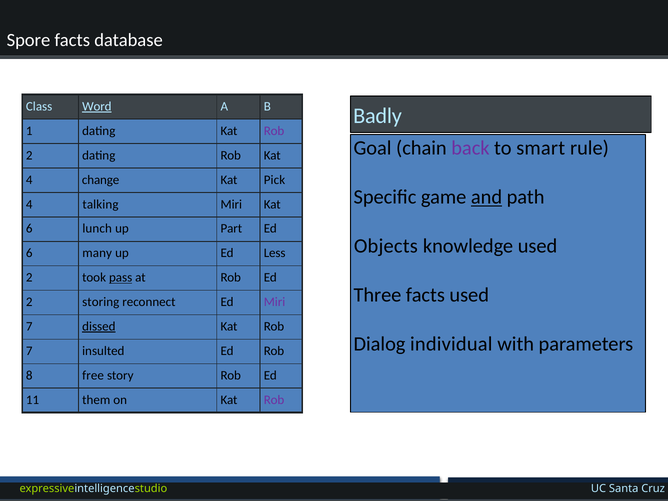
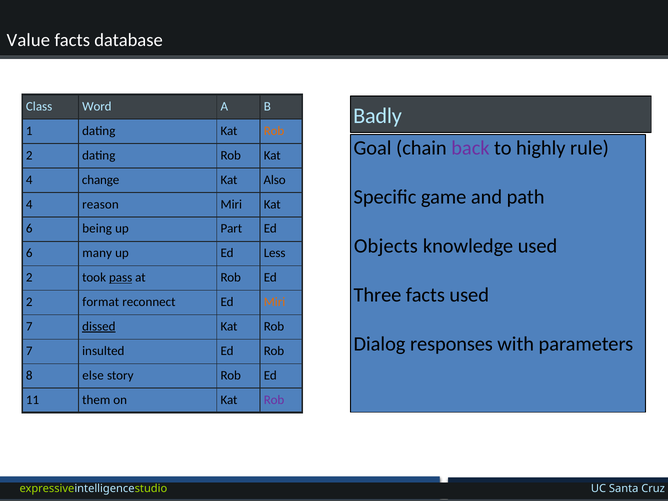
Spore: Spore -> Value
Word underline: present -> none
Rob at (274, 131) colour: purple -> orange
smart: smart -> highly
Pick: Pick -> Also
and underline: present -> none
talking: talking -> reason
lunch: lunch -> being
storing: storing -> format
Miri at (275, 302) colour: purple -> orange
individual: individual -> responses
free: free -> else
